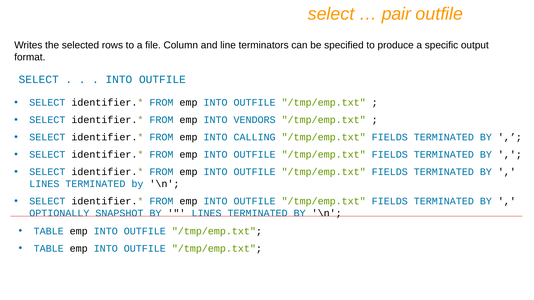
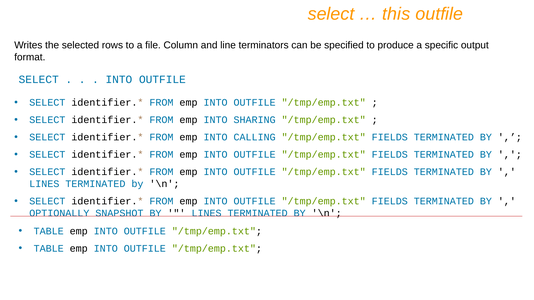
pair: pair -> this
VENDORS: VENDORS -> SHARING
